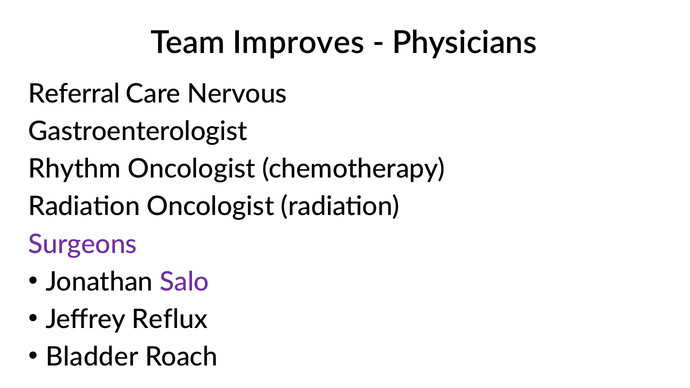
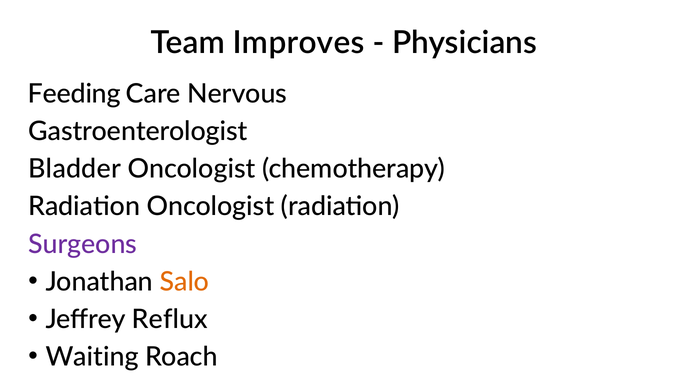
Referral: Referral -> Feeding
Rhythm: Rhythm -> Bladder
Salo colour: purple -> orange
Bladder: Bladder -> Waiting
